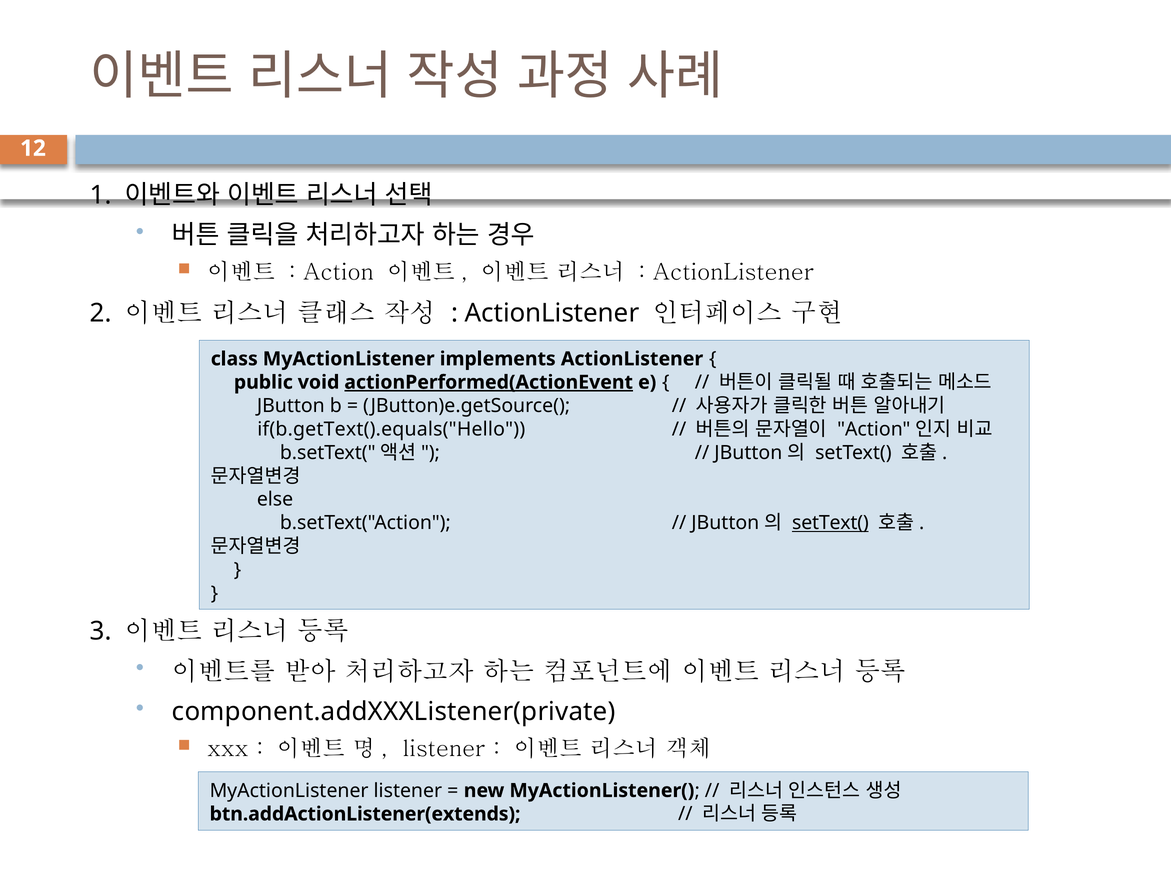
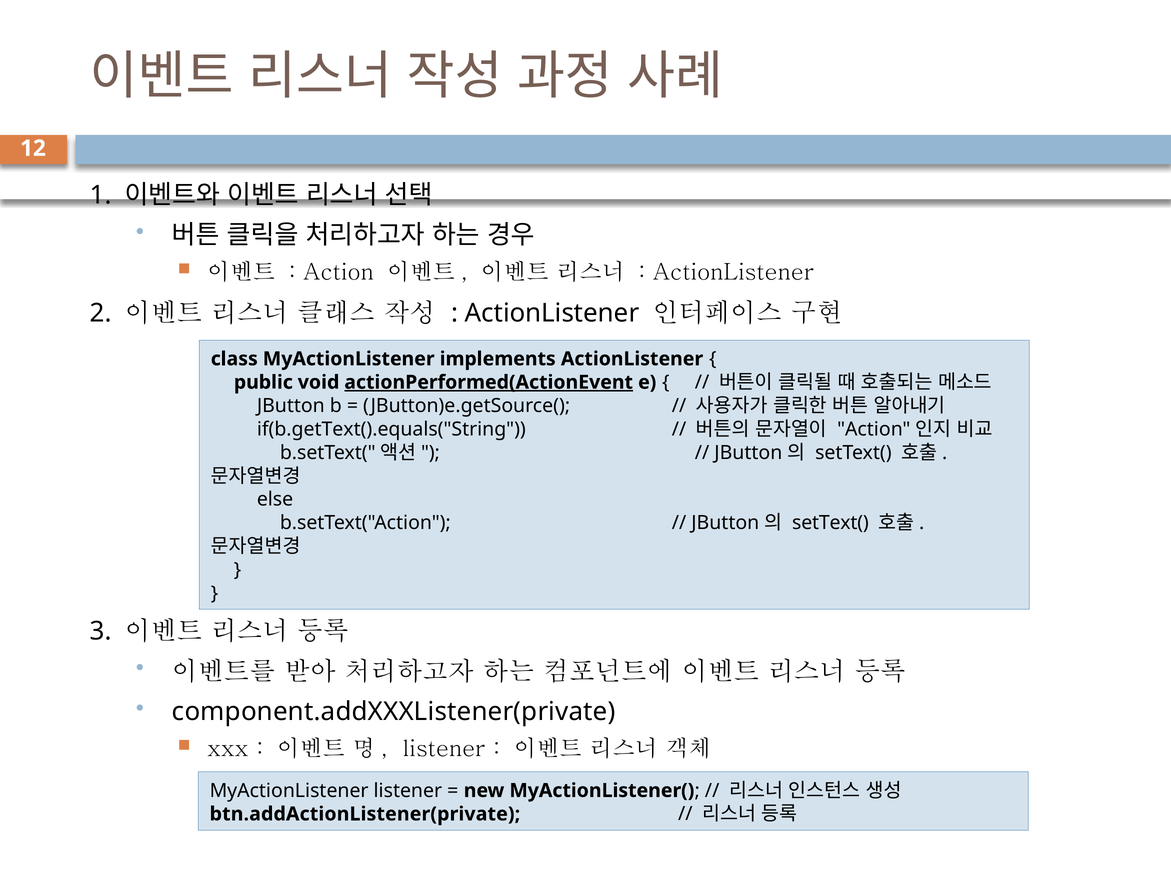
if(b.getText().equals("Hello: if(b.getText().equals("Hello -> if(b.getText().equals("String
setText( at (830, 522) underline: present -> none
btn.addActionListener(extends: btn.addActionListener(extends -> btn.addActionListener(private
